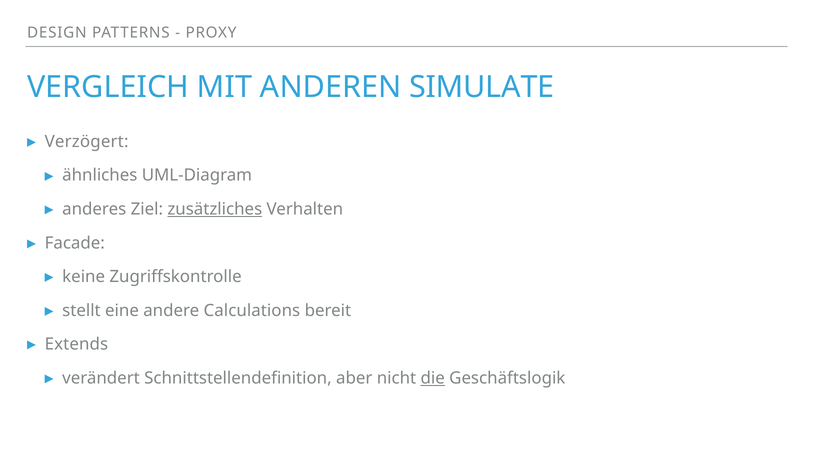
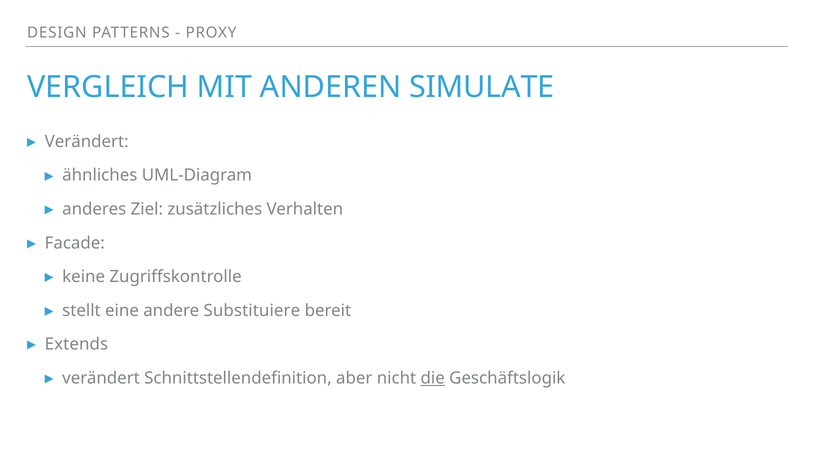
Verzögert at (87, 142): Verzögert -> Verändert
zusätzliches underline: present -> none
Calculations: Calculations -> Substituiere
